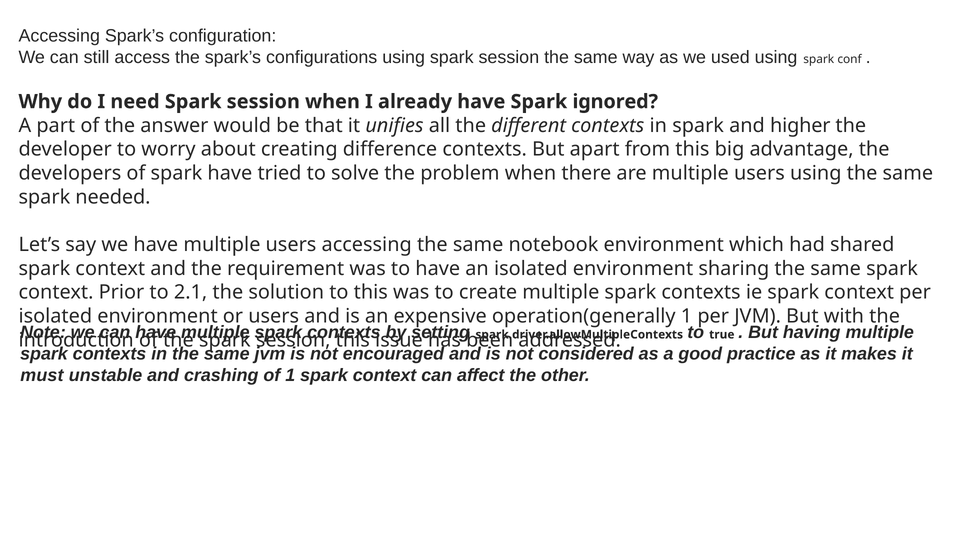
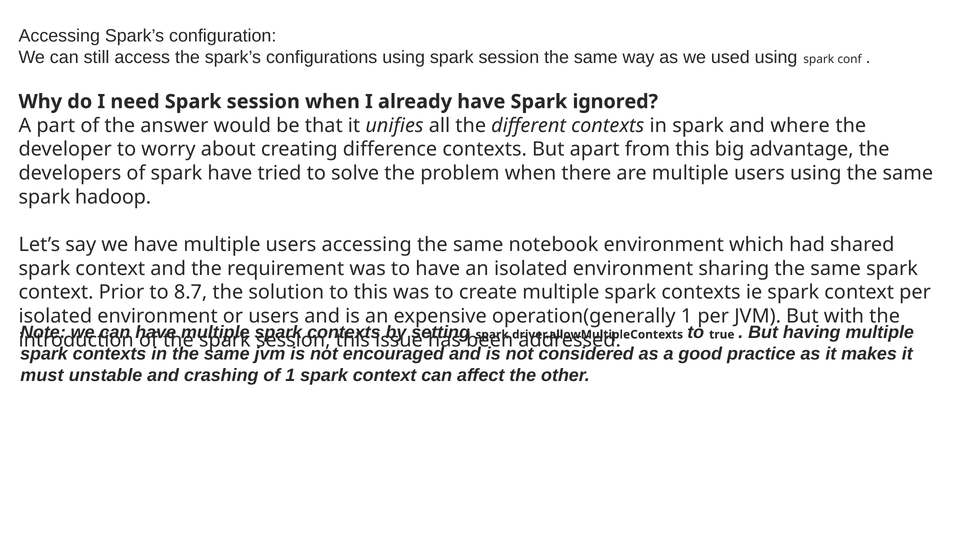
higher: higher -> where
needed: needed -> hadoop
2.1: 2.1 -> 8.7
